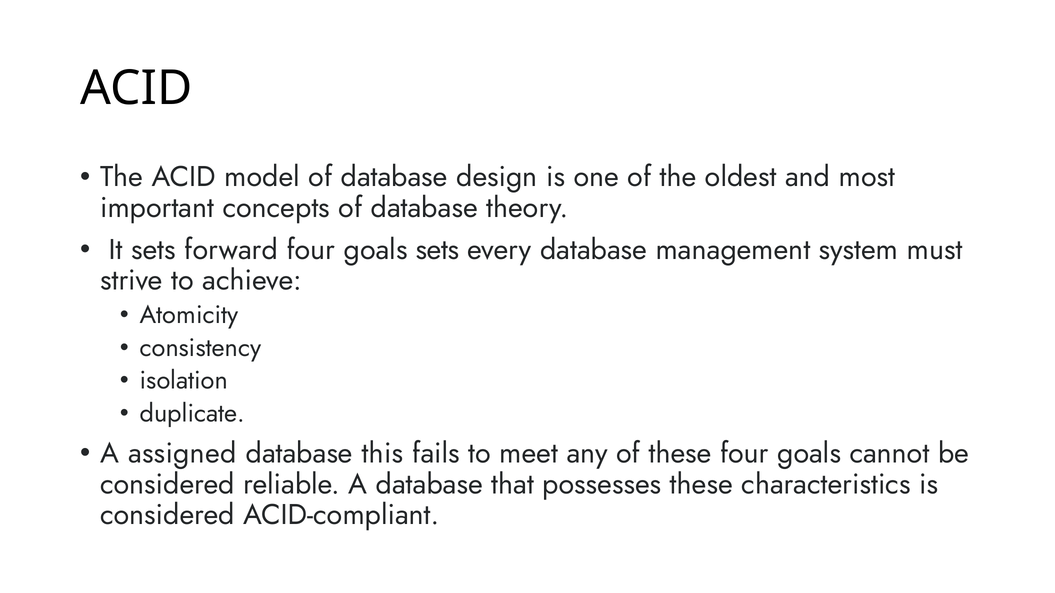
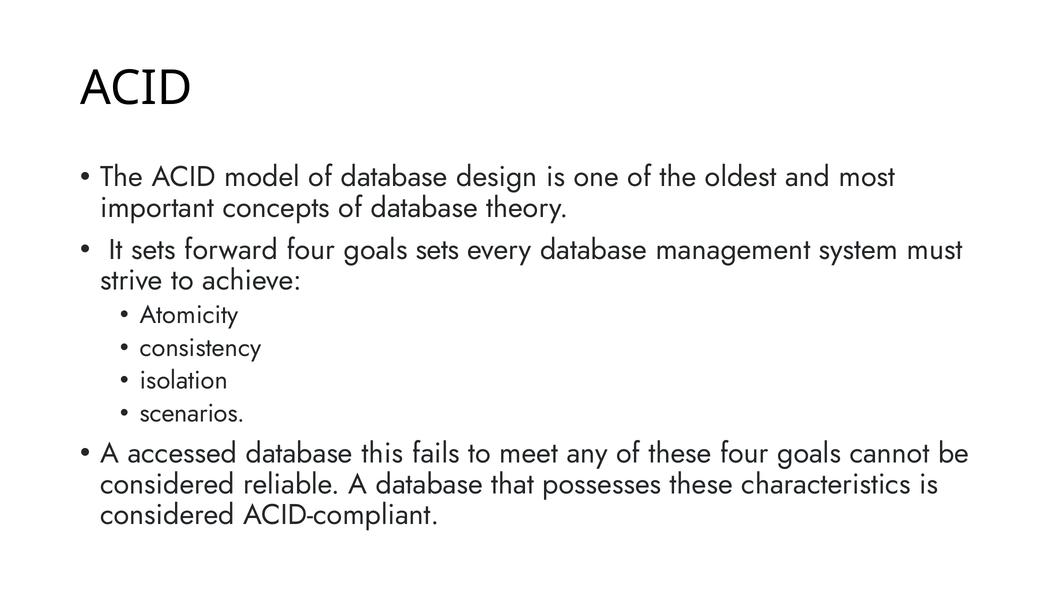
duplicate: duplicate -> scenarios
assigned: assigned -> accessed
